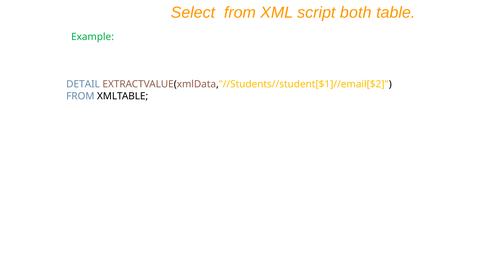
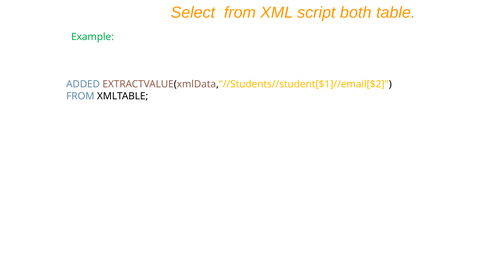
DETAIL: DETAIL -> ADDED
